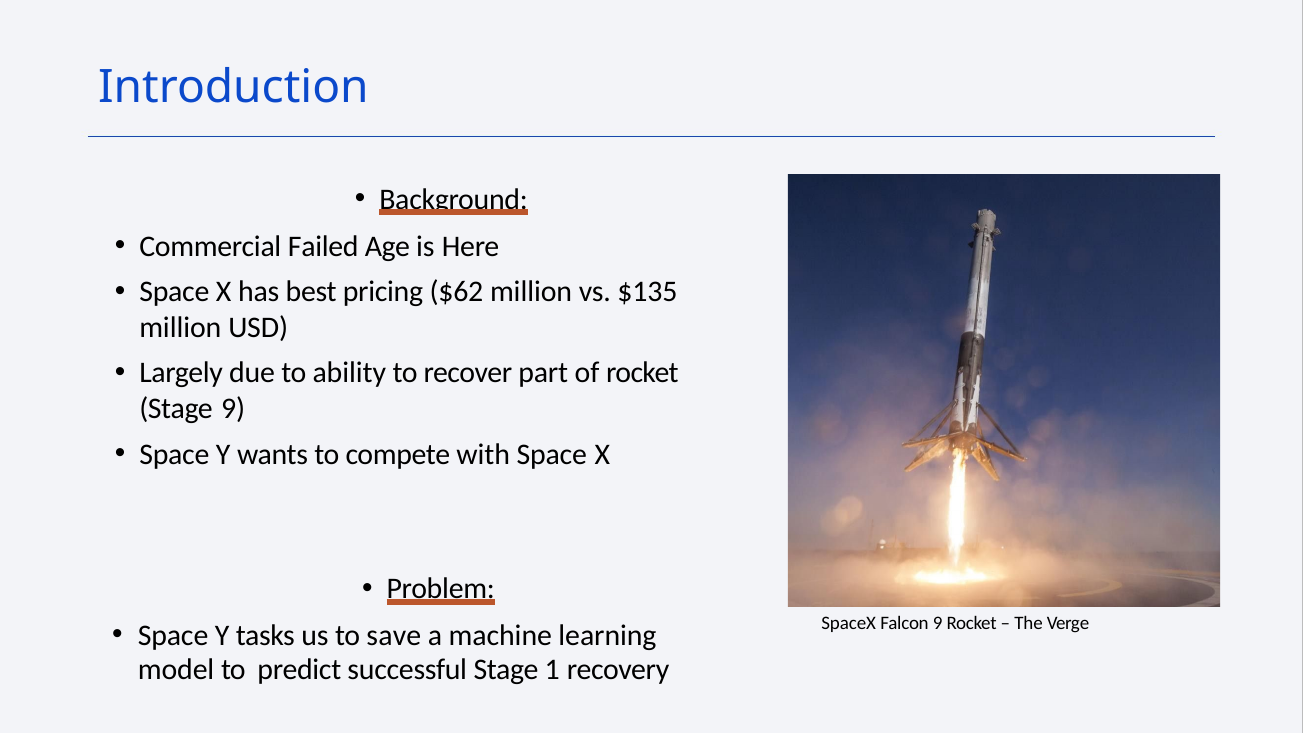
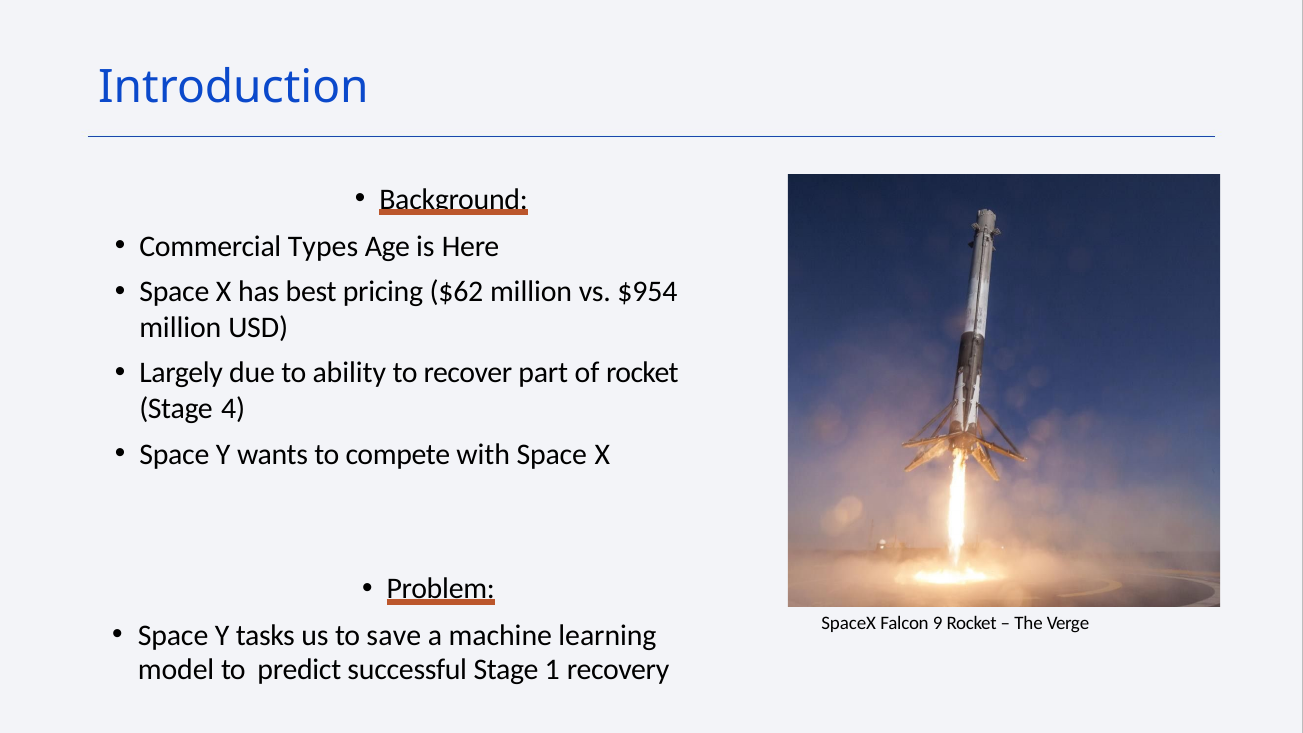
Failed: Failed -> Types
$135: $135 -> $954
Stage 9: 9 -> 4
